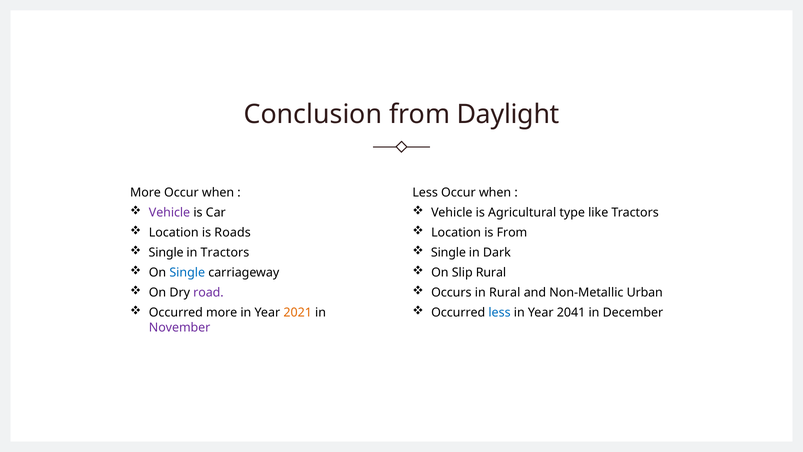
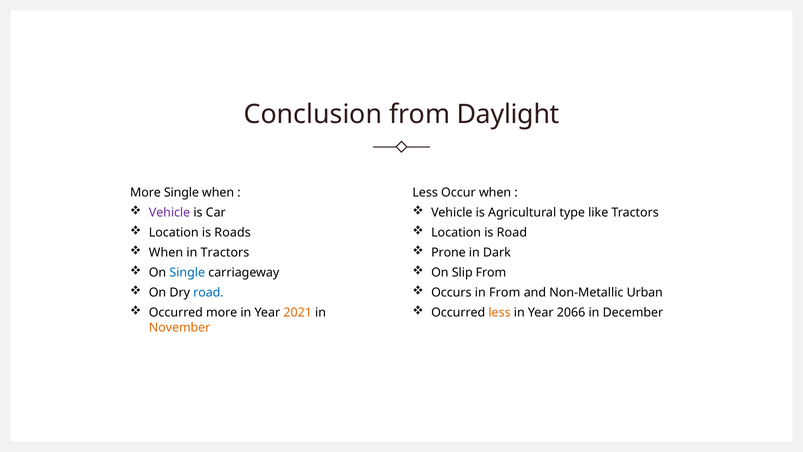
More Occur: Occur -> Single
is From: From -> Road
Single at (166, 252): Single -> When
Single at (448, 252): Single -> Prone
Slip Rural: Rural -> From
road at (208, 292) colour: purple -> blue
in Rural: Rural -> From
less at (500, 312) colour: blue -> orange
2041: 2041 -> 2066
November colour: purple -> orange
